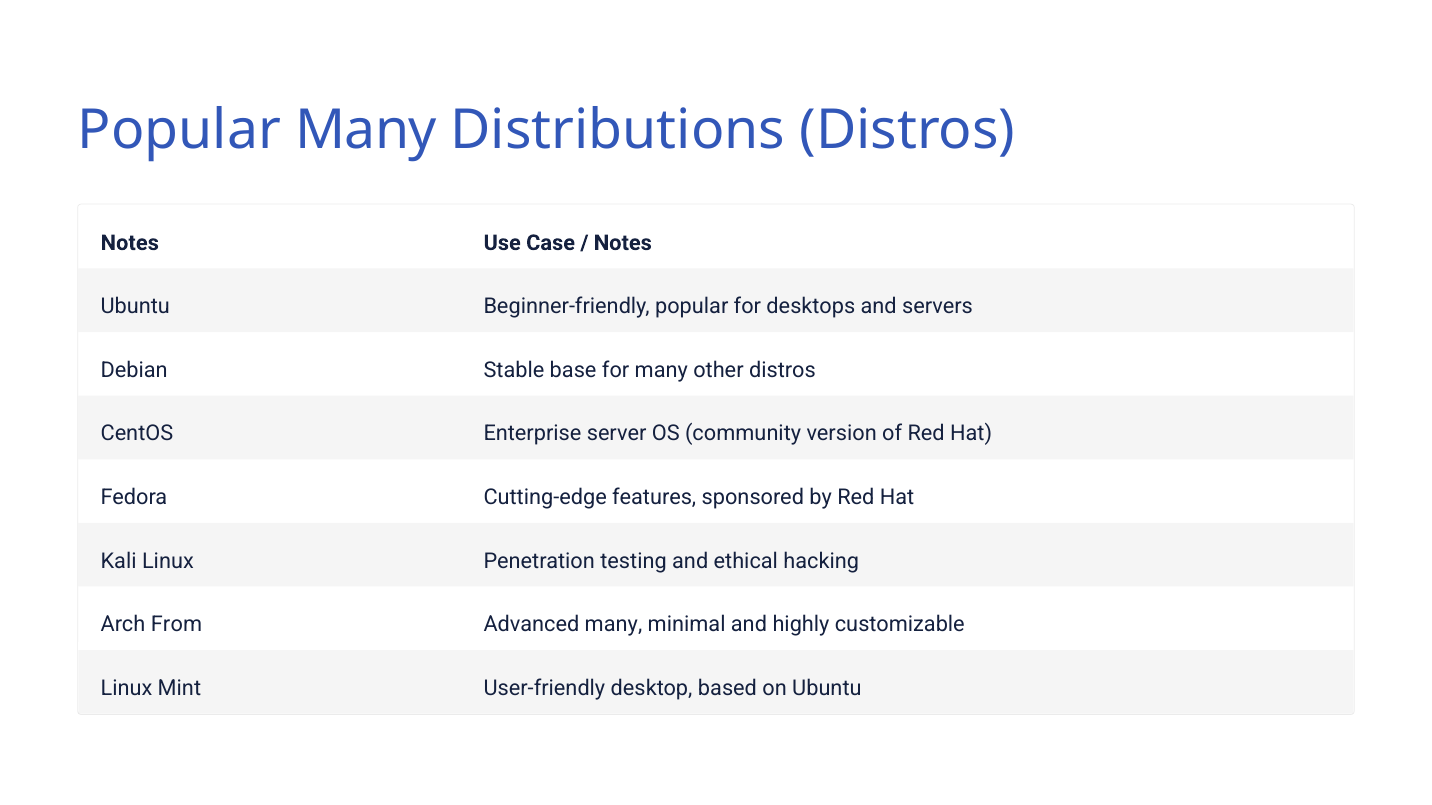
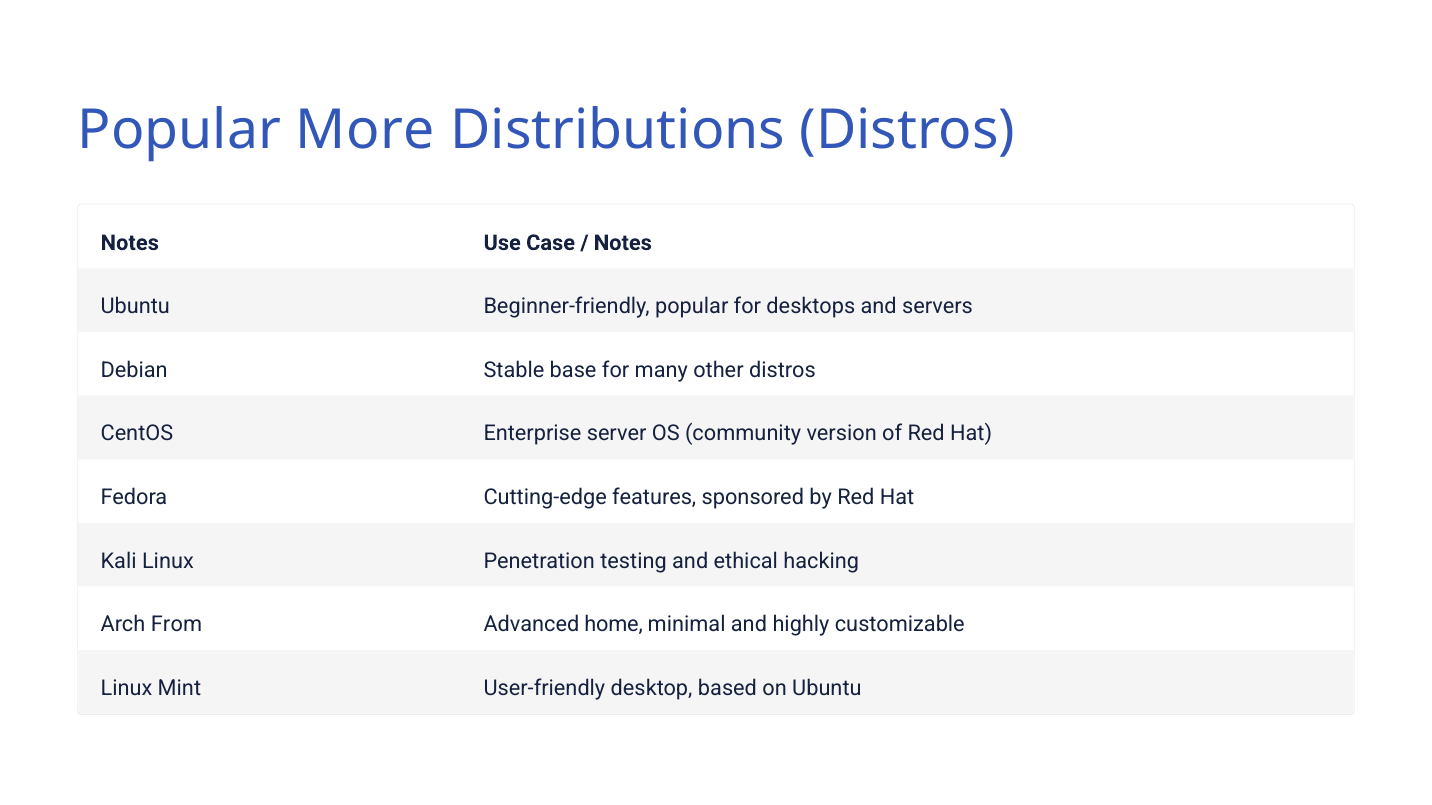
Popular Many: Many -> More
Advanced many: many -> home
